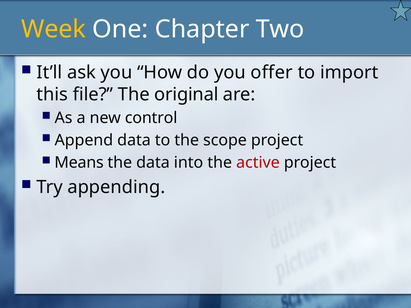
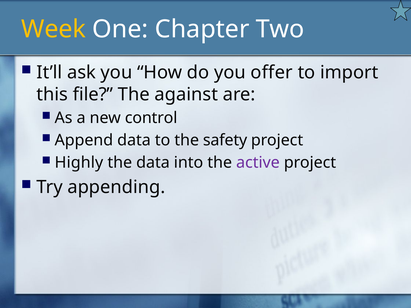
original: original -> against
scope: scope -> safety
Means: Means -> Highly
active colour: red -> purple
